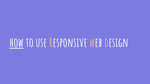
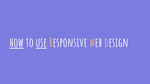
use underline: none -> present
